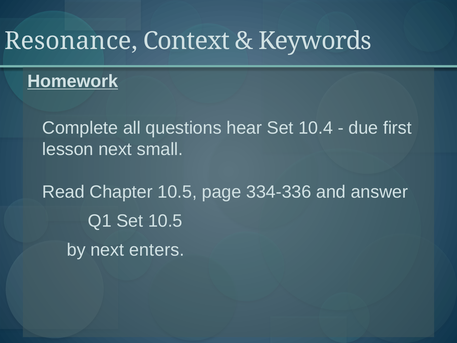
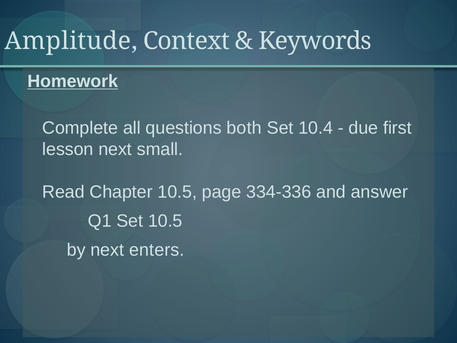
Resonance: Resonance -> Amplitude
hear: hear -> both
